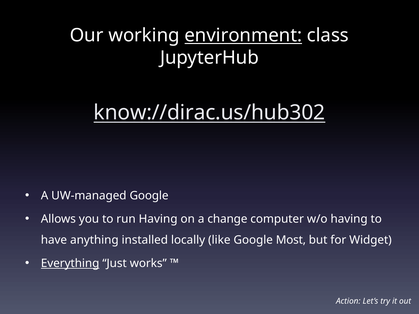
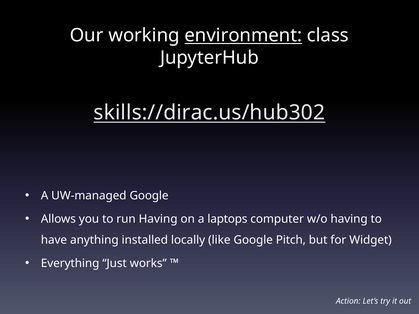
know://dirac.us/hub302: know://dirac.us/hub302 -> skills://dirac.us/hub302
change: change -> laptops
Most: Most -> Pitch
Everything underline: present -> none
